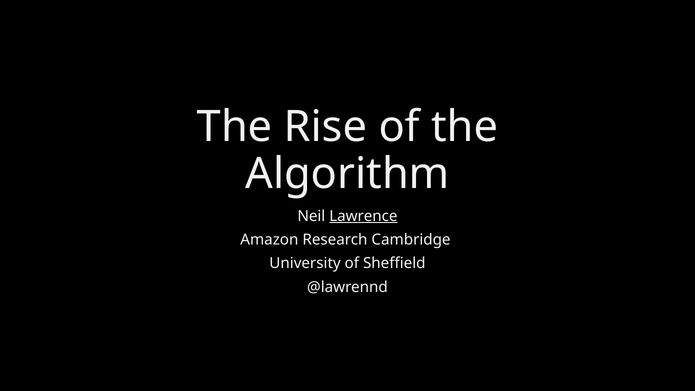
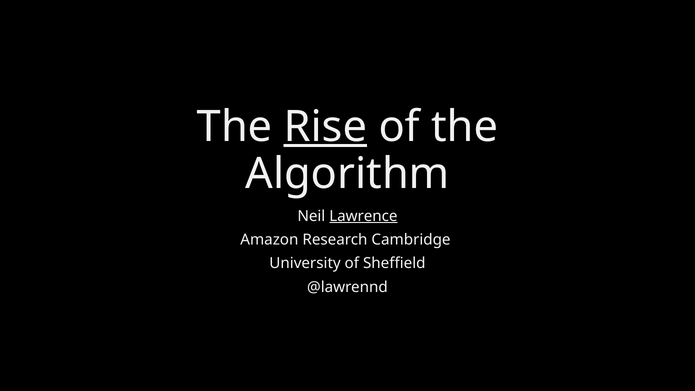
Rise underline: none -> present
